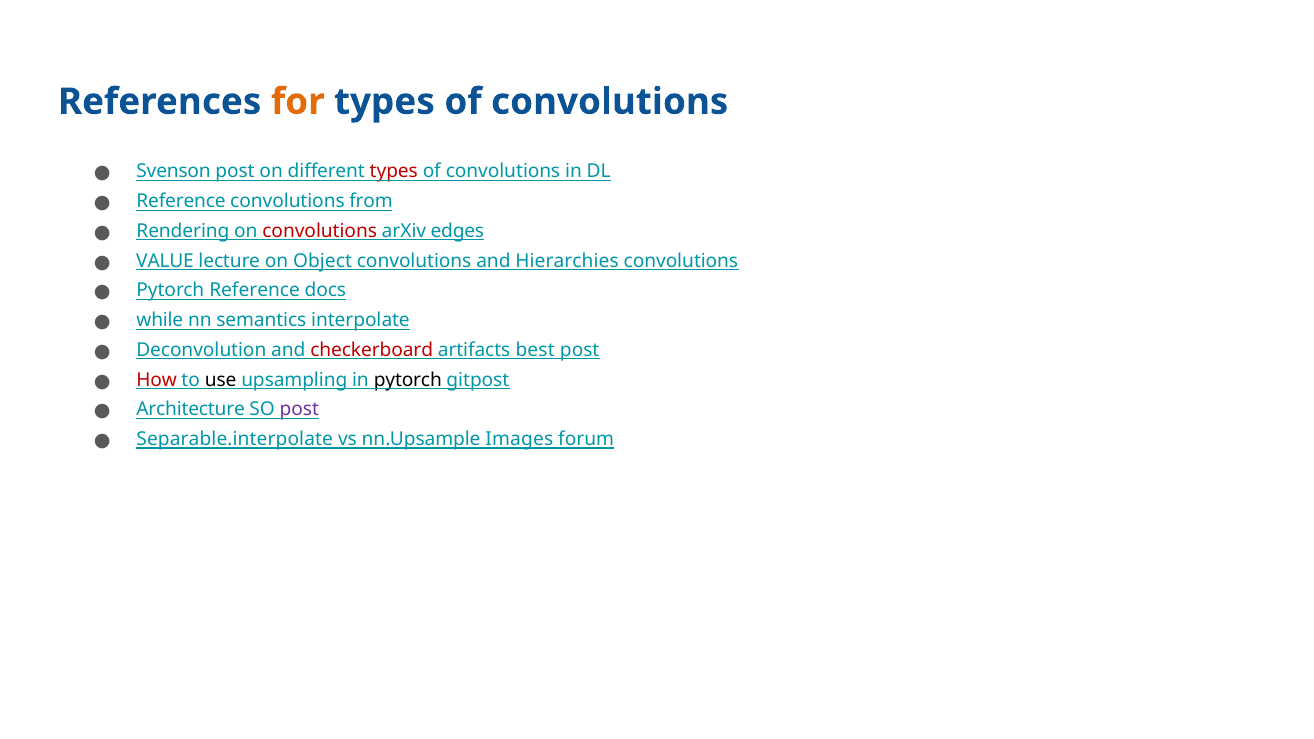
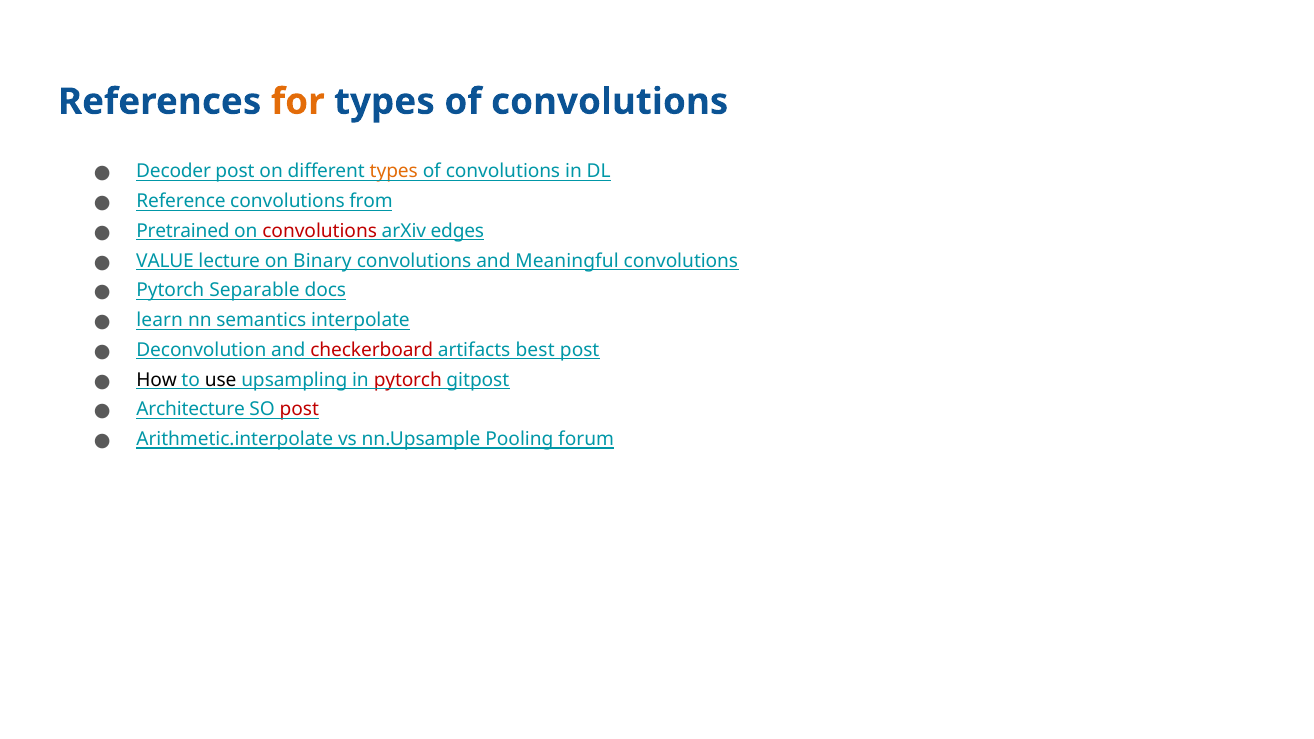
Svenson: Svenson -> Decoder
types at (394, 172) colour: red -> orange
Rendering: Rendering -> Pretrained
Object: Object -> Binary
Hierarchies: Hierarchies -> Meaningful
Pytorch Reference: Reference -> Separable
while: while -> learn
How colour: red -> black
pytorch at (408, 380) colour: black -> red
post at (299, 410) colour: purple -> red
Separable.interpolate: Separable.interpolate -> Arithmetic.interpolate
Images: Images -> Pooling
